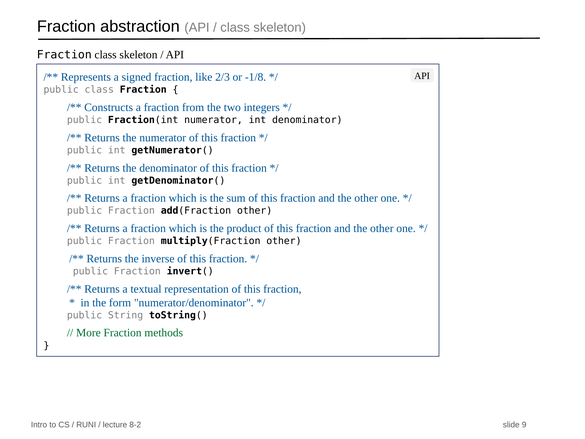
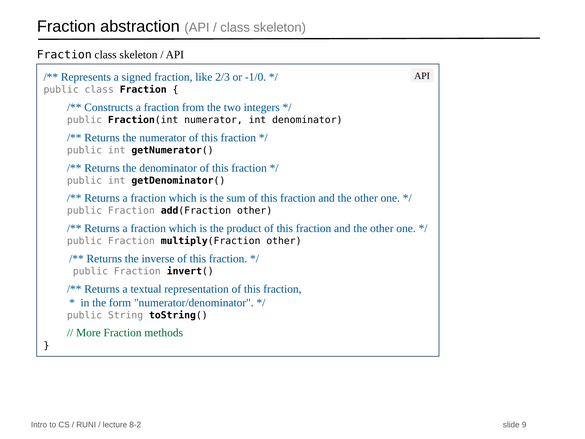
-1/8: -1/8 -> -1/0
